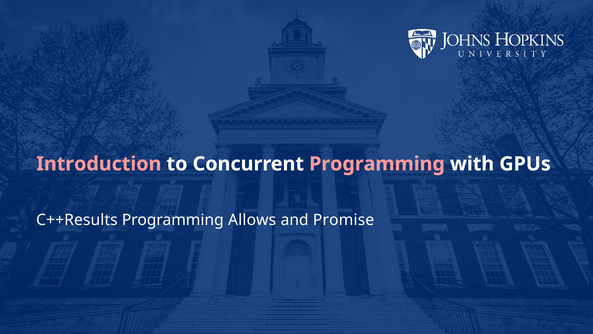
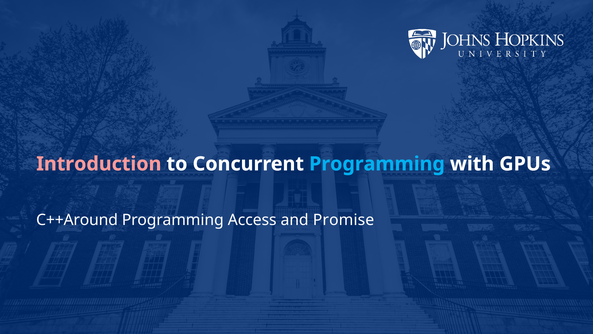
Programming at (377, 164) colour: pink -> light blue
C++Results: C++Results -> C++Around
Allows: Allows -> Access
